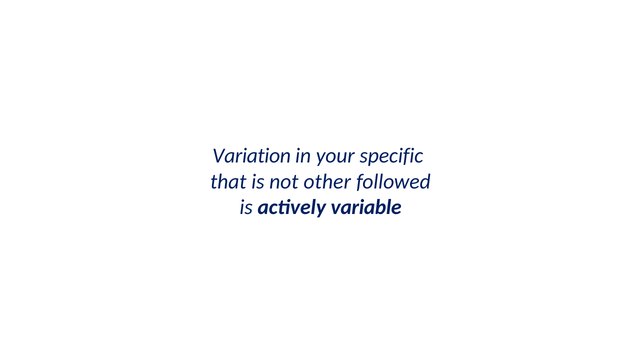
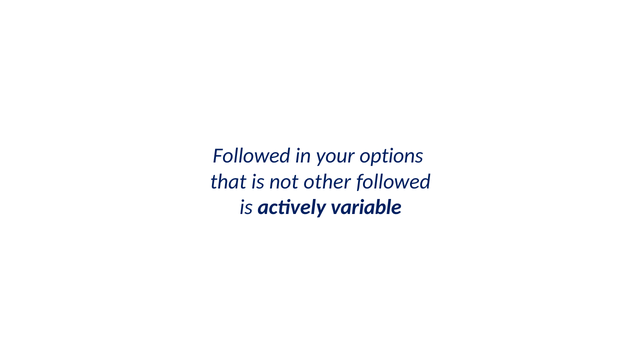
Variation at (252, 156): Variation -> Followed
specific: specific -> options
